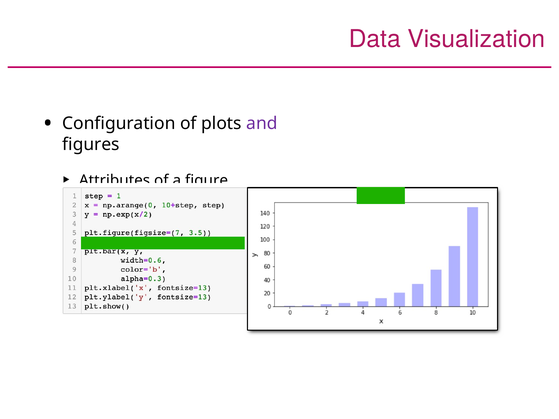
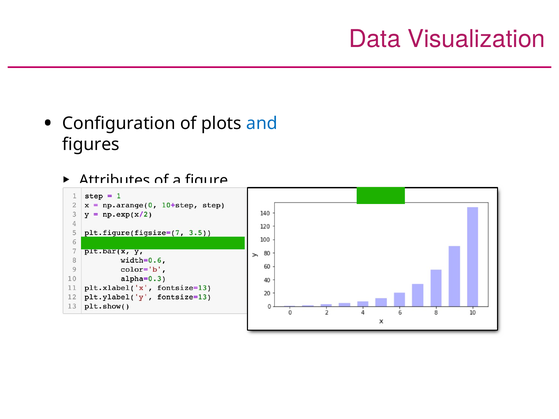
and colour: purple -> blue
